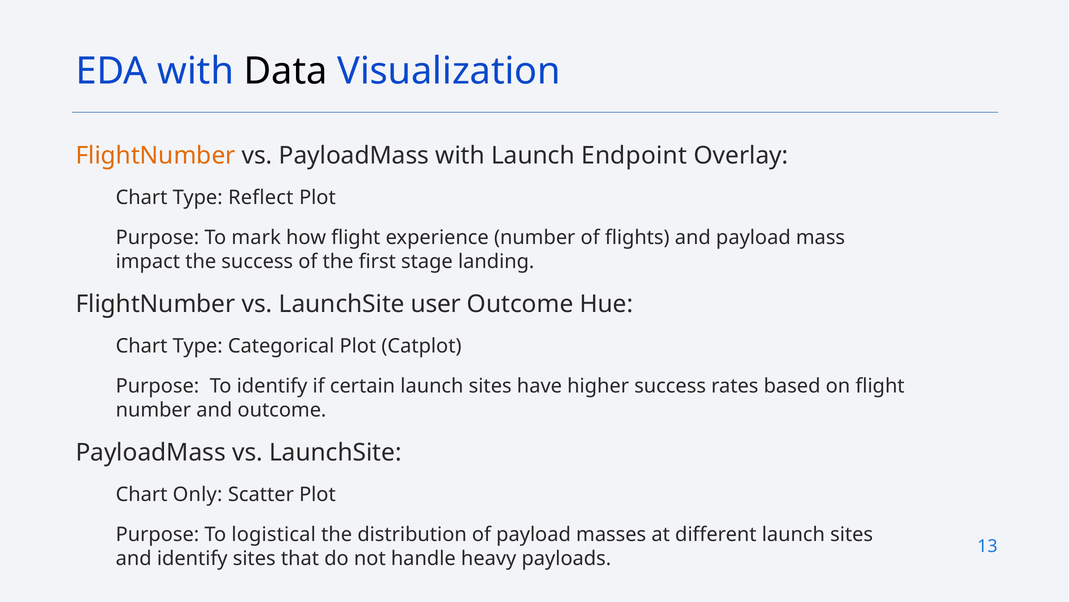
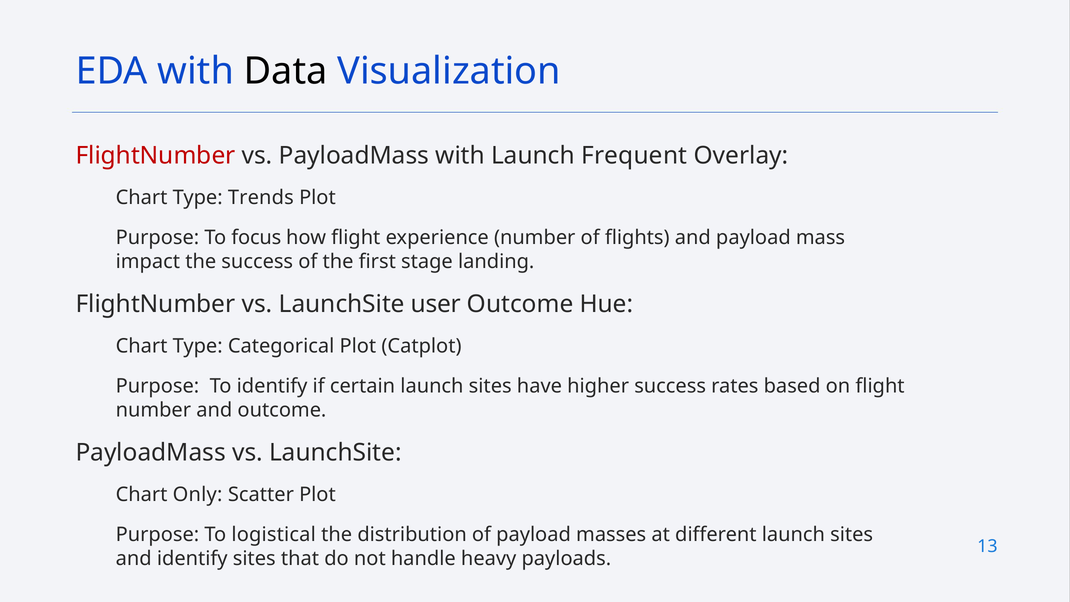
FlightNumber at (156, 156) colour: orange -> red
Endpoint: Endpoint -> Frequent
Reflect: Reflect -> Trends
mark: mark -> focus
